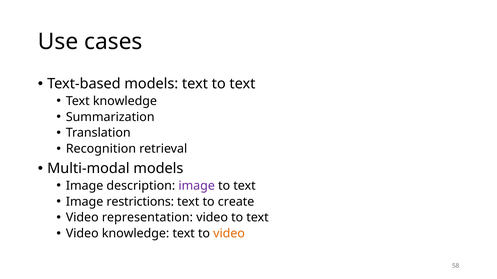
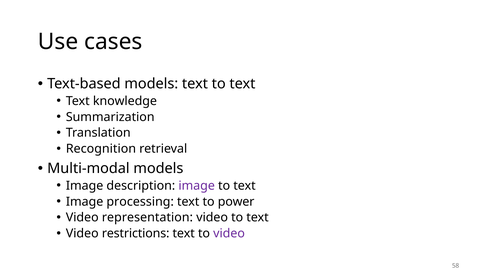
restrictions: restrictions -> processing
create: create -> power
Video knowledge: knowledge -> restrictions
video at (229, 234) colour: orange -> purple
